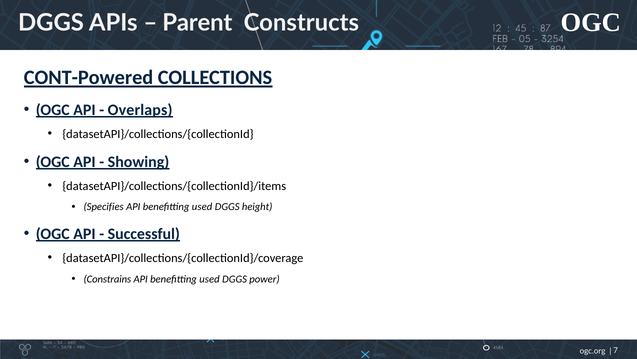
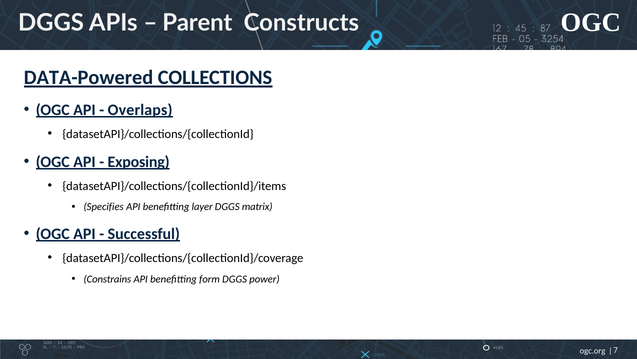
CONT-Powered: CONT-Powered -> DATA-Powered
Showing: Showing -> Exposing
used at (202, 207): used -> layer
height: height -> matrix
used at (209, 279): used -> form
